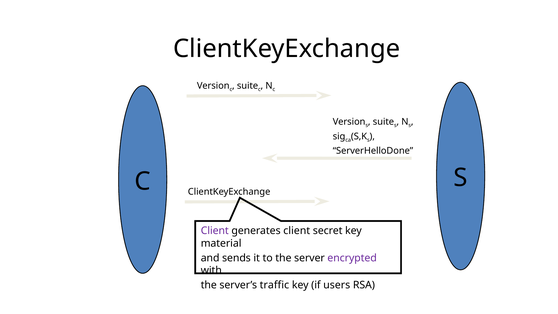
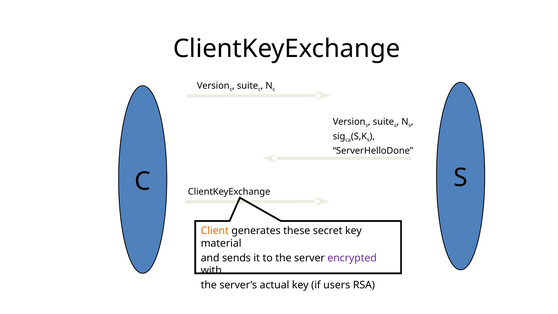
Client at (215, 231) colour: purple -> orange
generates client: client -> these
traffic: traffic -> actual
